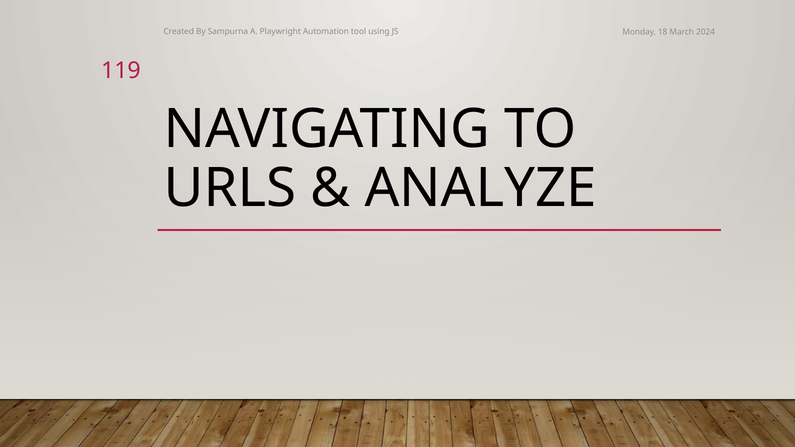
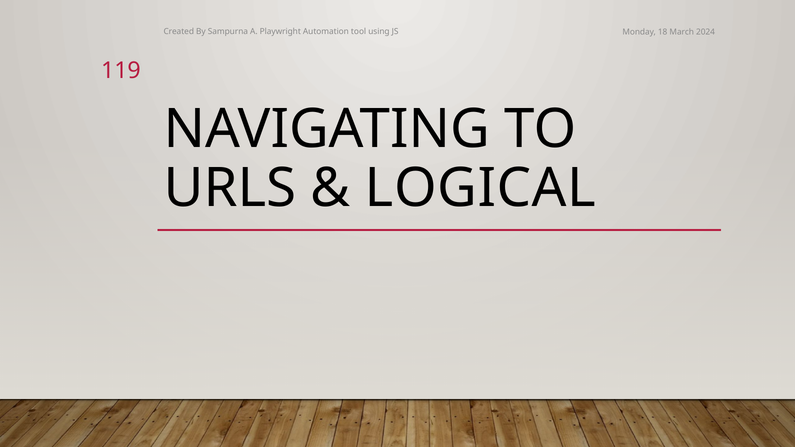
ANALYZE: ANALYZE -> LOGICAL
